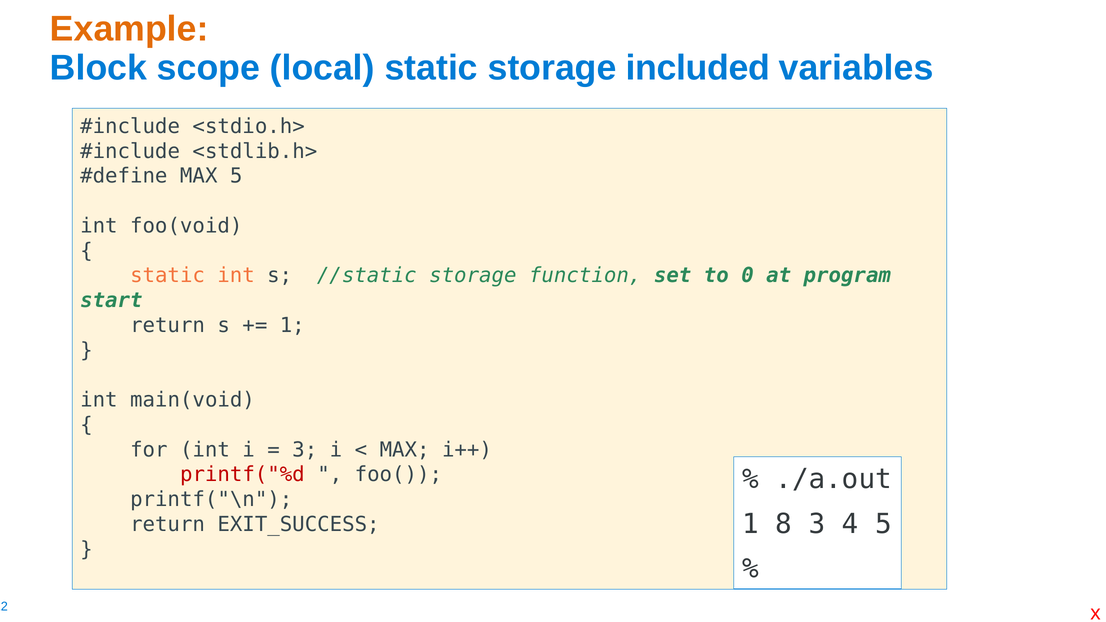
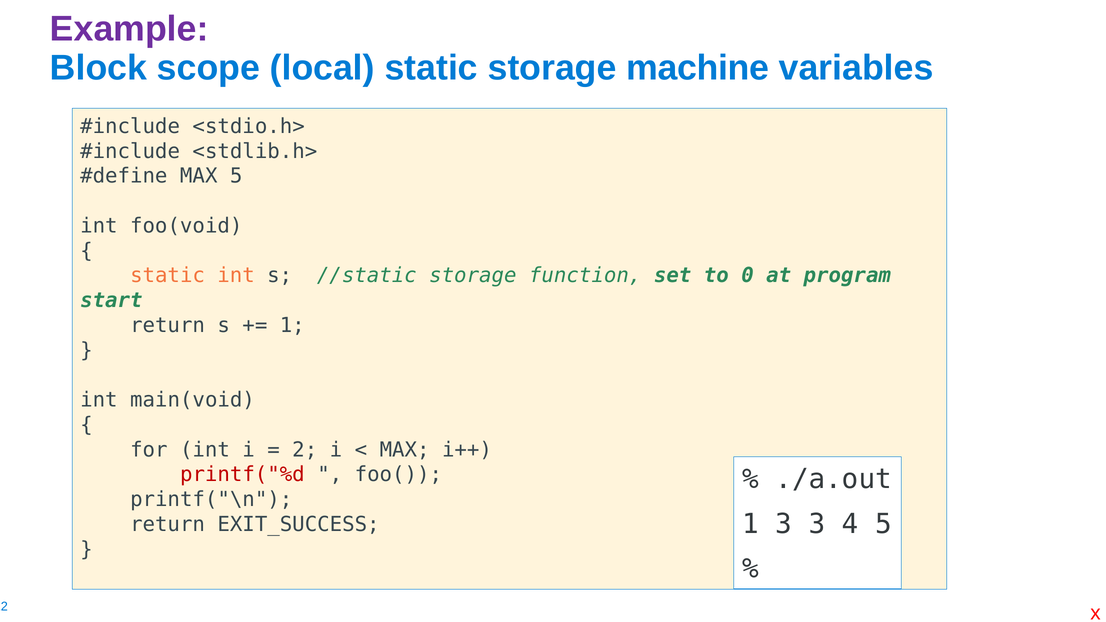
Example colour: orange -> purple
included: included -> machine
3 at (305, 450): 3 -> 2
1 8: 8 -> 3
